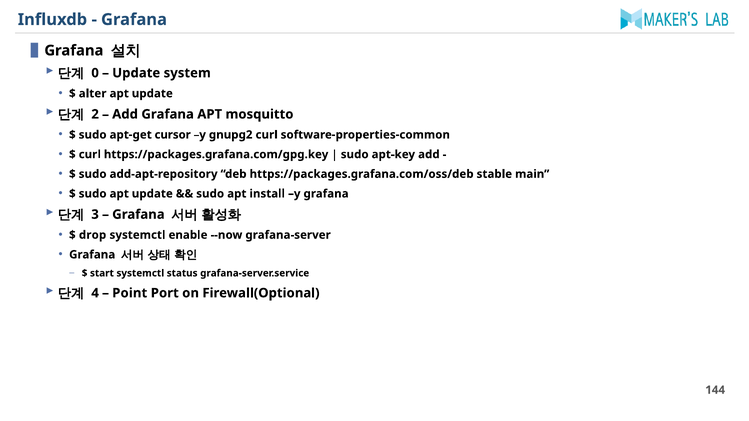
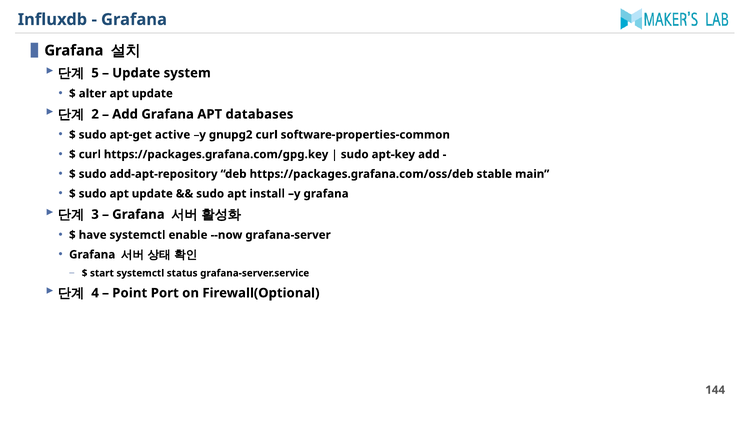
0: 0 -> 5
mosquitto: mosquitto -> databases
cursor: cursor -> active
drop: drop -> have
